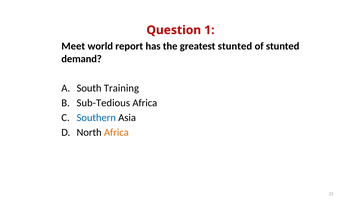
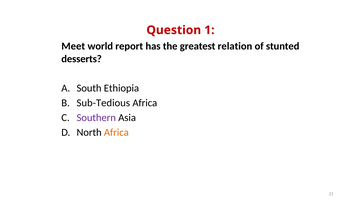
greatest stunted: stunted -> relation
demand: demand -> desserts
Training: Training -> Ethiopia
Southern colour: blue -> purple
